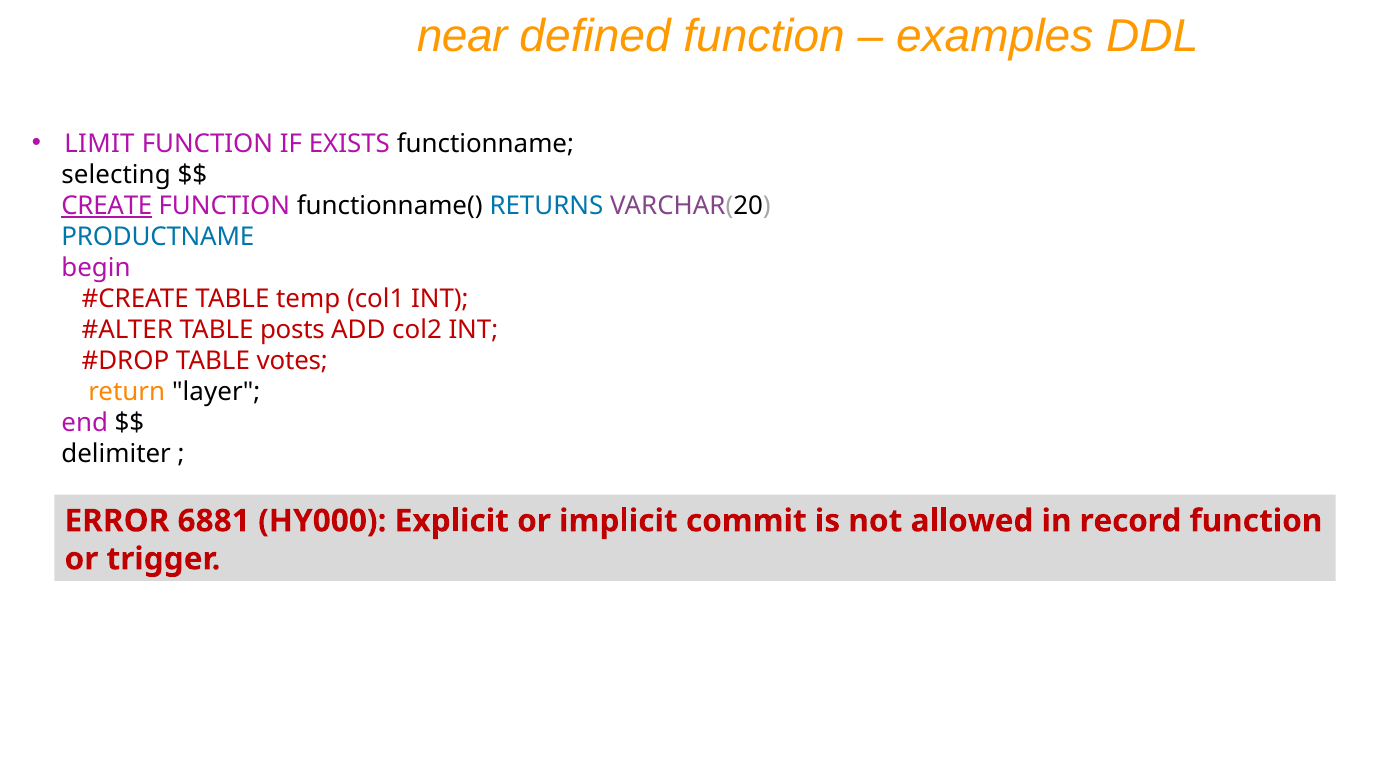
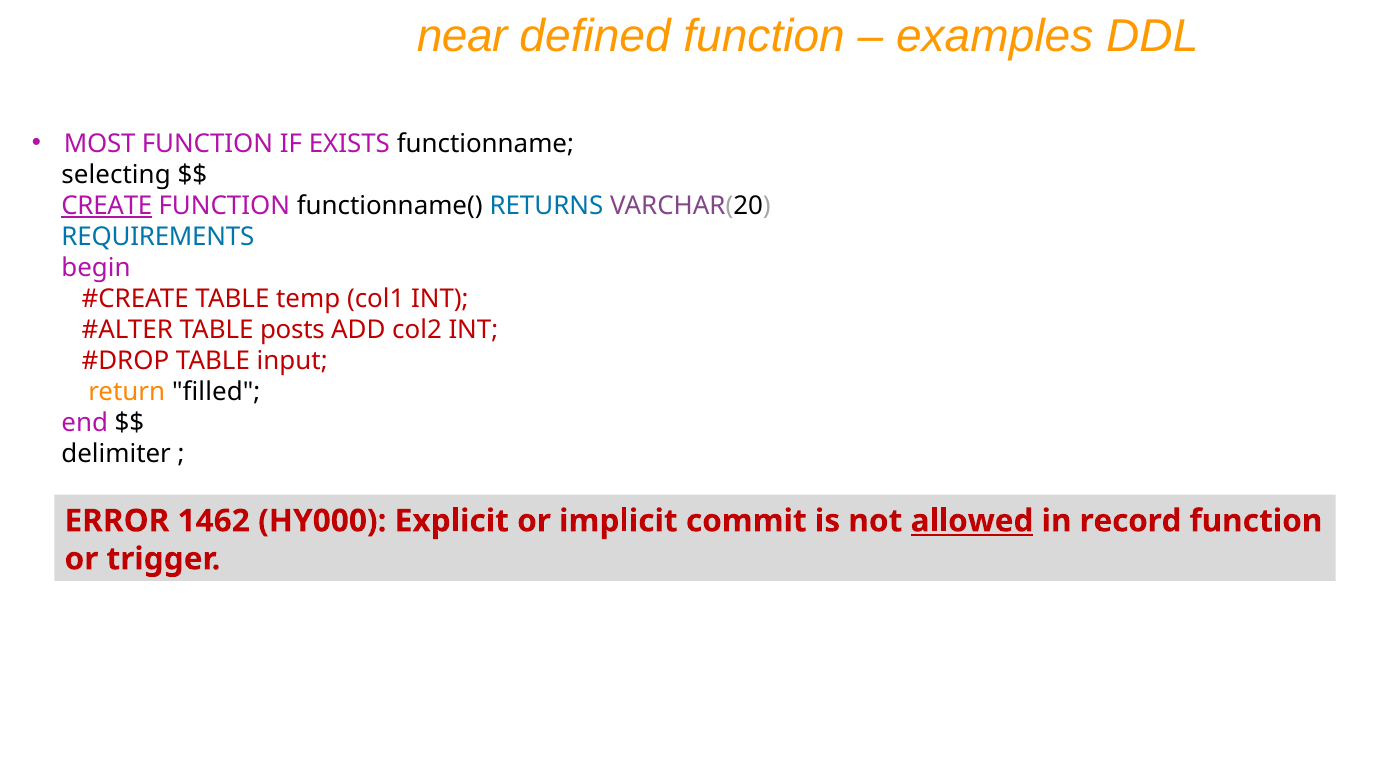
LIMIT: LIMIT -> MOST
PRODUCTNAME: PRODUCTNAME -> REQUIREMENTS
votes: votes -> input
layer: layer -> filled
6881: 6881 -> 1462
allowed underline: none -> present
